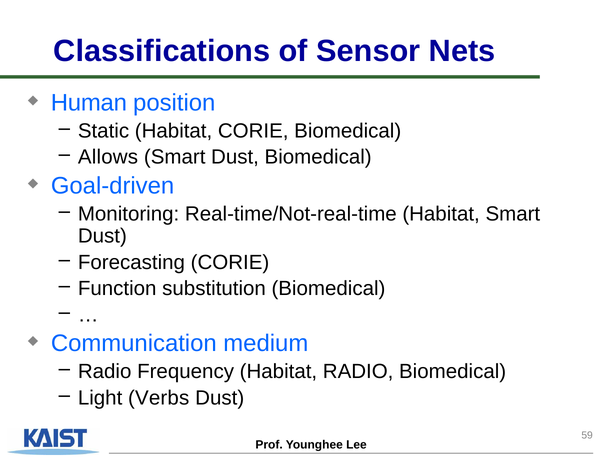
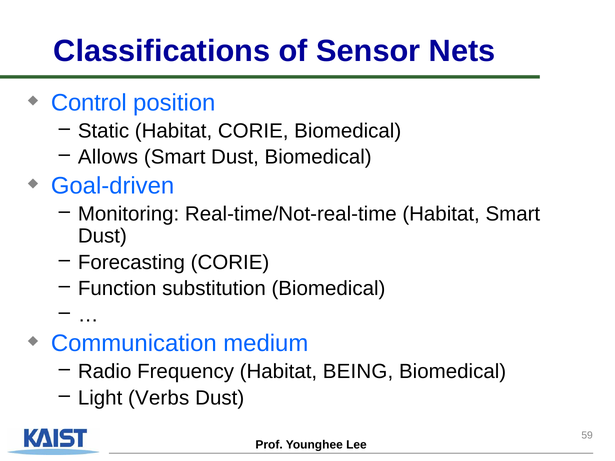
Human: Human -> Control
Habitat RADIO: RADIO -> BEING
